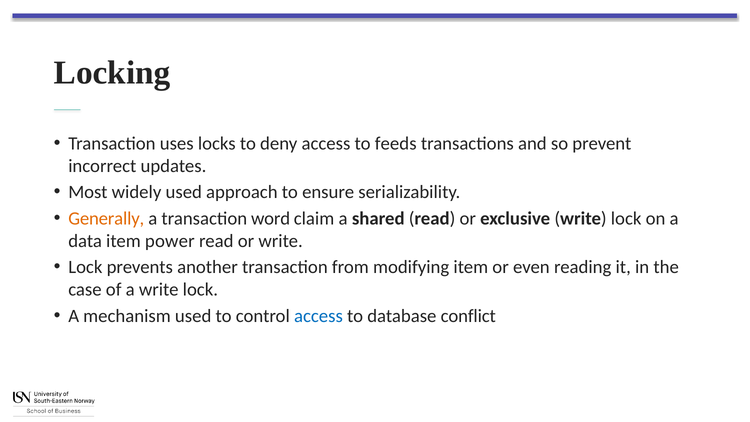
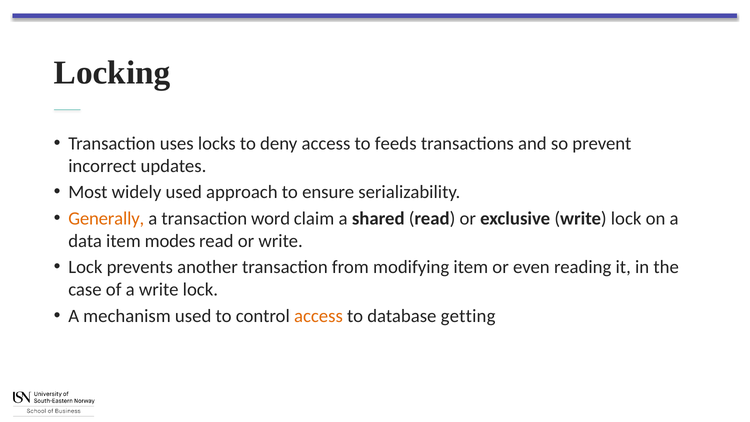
power: power -> modes
access at (318, 316) colour: blue -> orange
conflict: conflict -> getting
